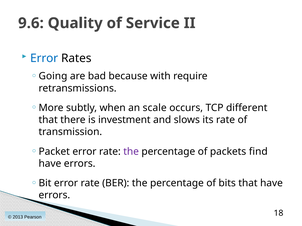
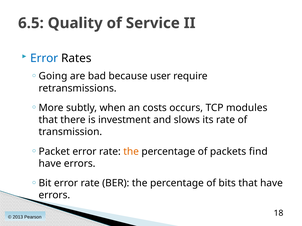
9.6: 9.6 -> 6.5
with: with -> user
scale: scale -> costs
different: different -> modules
the at (131, 152) colour: purple -> orange
